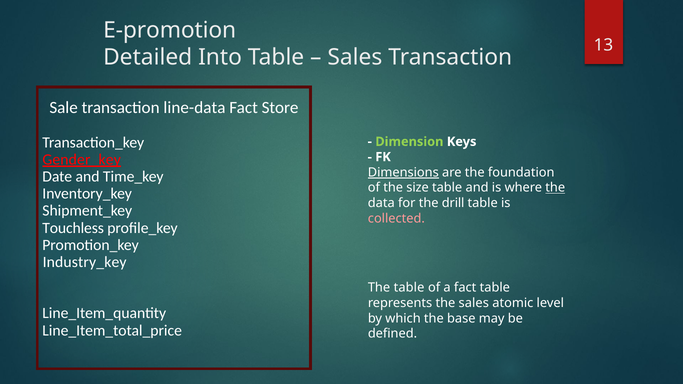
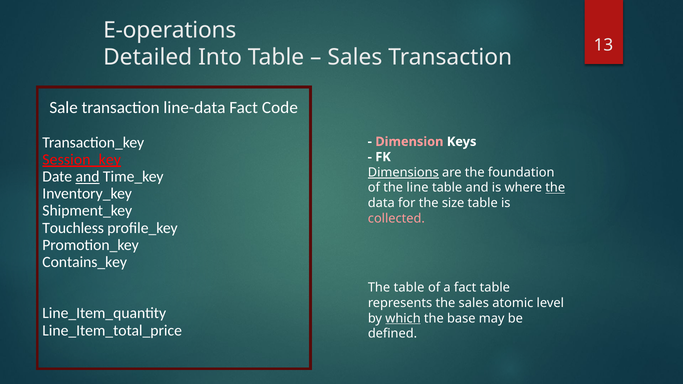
E-promotion: E-promotion -> E-operations
Store: Store -> Code
Dimension colour: light green -> pink
Gender_key: Gender_key -> Session_key
and at (88, 177) underline: none -> present
size: size -> line
drill: drill -> size
Industry_key: Industry_key -> Contains_key
which underline: none -> present
